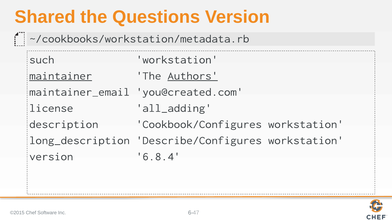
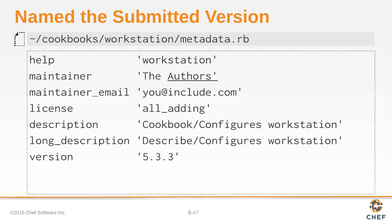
Shared: Shared -> Named
Questions: Questions -> Submitted
such: such -> help
maintainer underline: present -> none
you@created.com: you@created.com -> you@include.com
6.8.4: 6.8.4 -> 5.3.3
